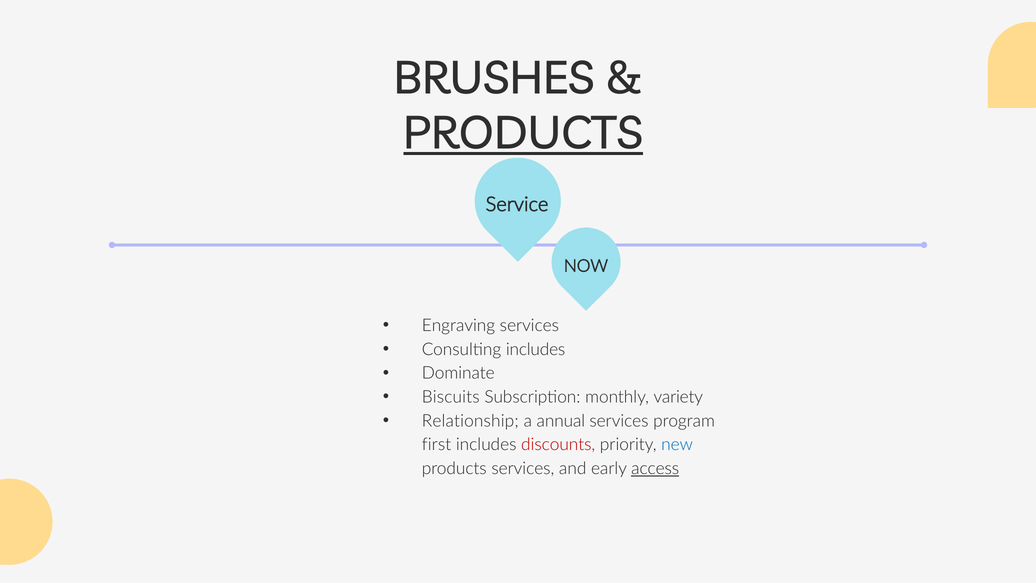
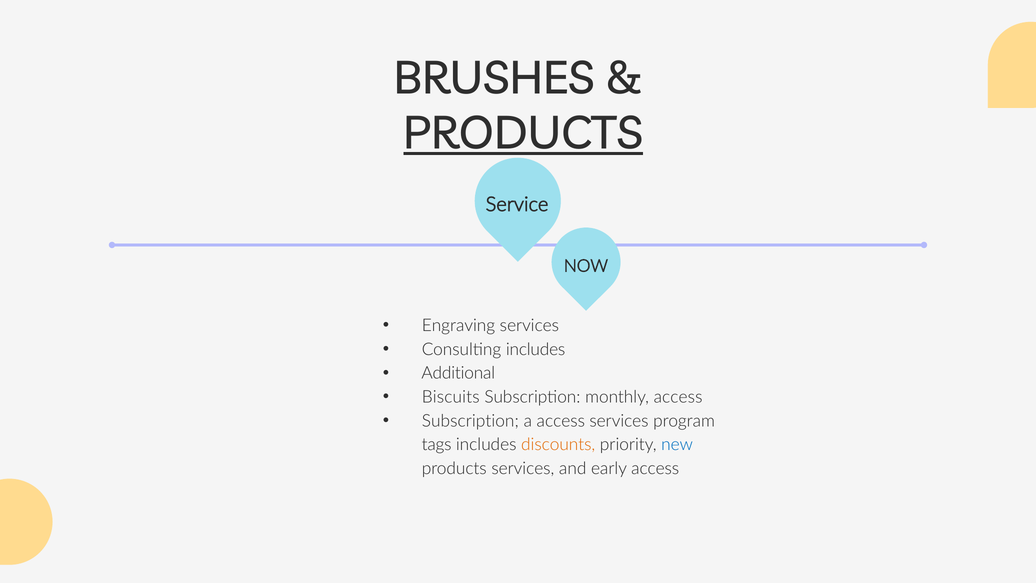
Dominate: Dominate -> Additional
monthly variety: variety -> access
Relationship at (470, 421): Relationship -> Subscription
a annual: annual -> access
first: first -> tags
discounts colour: red -> orange
access at (655, 468) underline: present -> none
